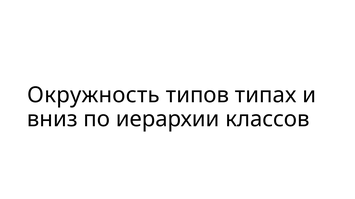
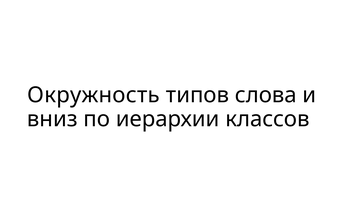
типах: типах -> слова
